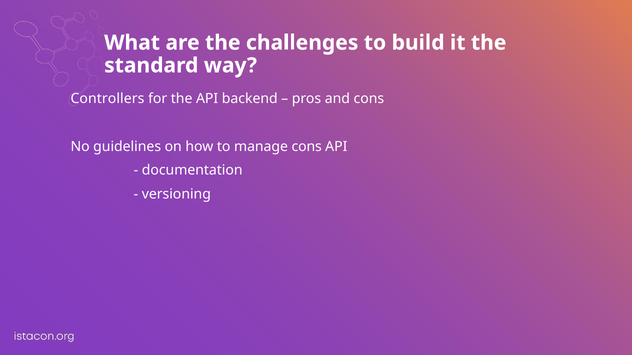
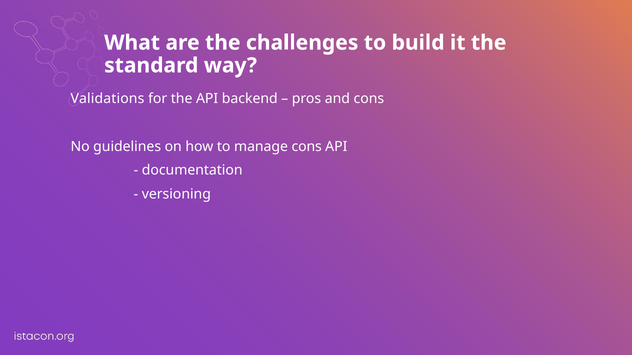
Controllers: Controllers -> Validations
